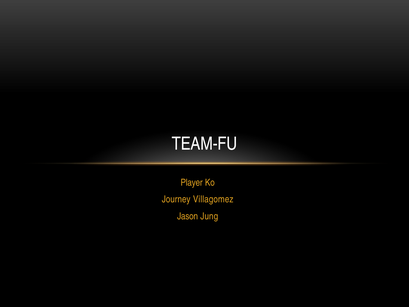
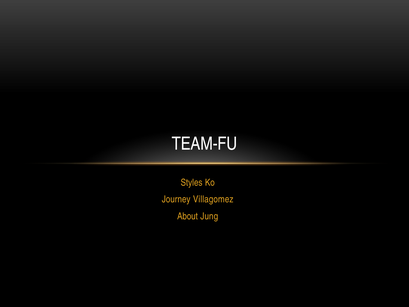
Player: Player -> Styles
Jason: Jason -> About
